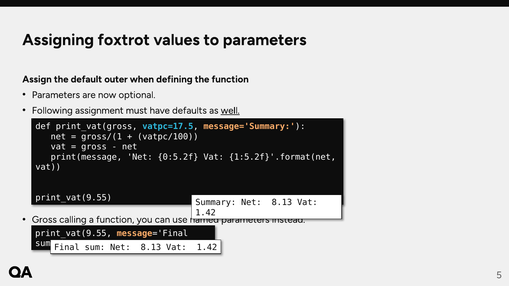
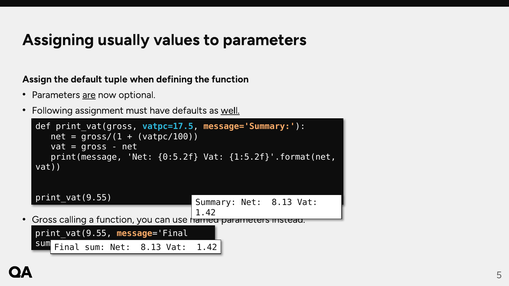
foxtrot: foxtrot -> usually
outer: outer -> tuple
are underline: none -> present
